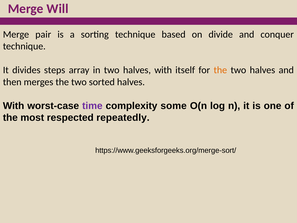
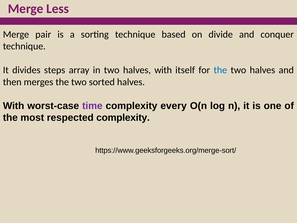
Will: Will -> Less
the at (220, 70) colour: orange -> blue
some: some -> every
respected repeatedly: repeatedly -> complexity
